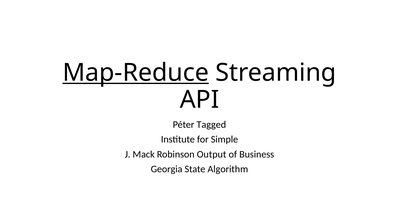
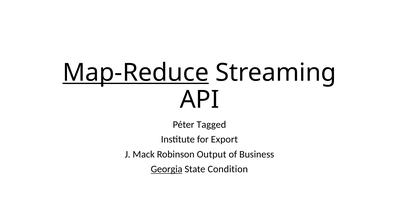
Simple: Simple -> Export
Georgia underline: none -> present
Algorithm: Algorithm -> Condition
